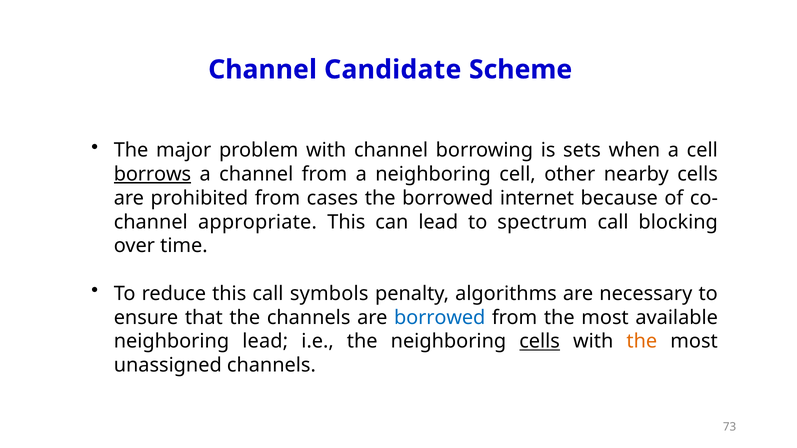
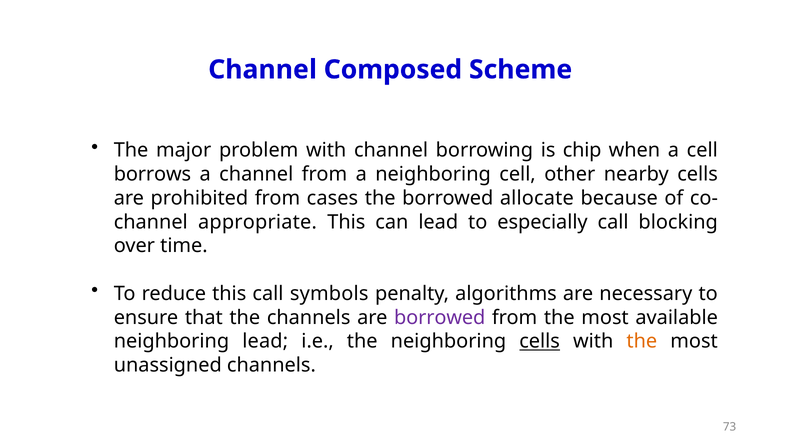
Candidate: Candidate -> Composed
sets: sets -> chip
borrows underline: present -> none
internet: internet -> allocate
spectrum: spectrum -> especially
borrowed at (440, 318) colour: blue -> purple
